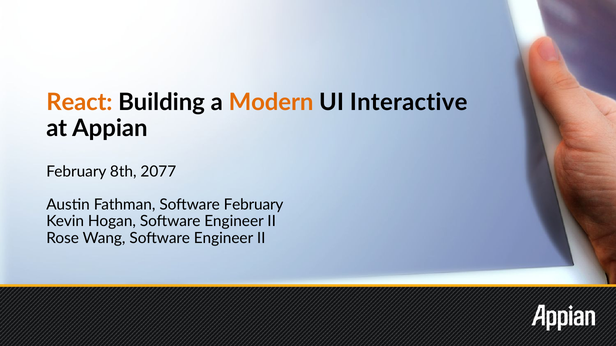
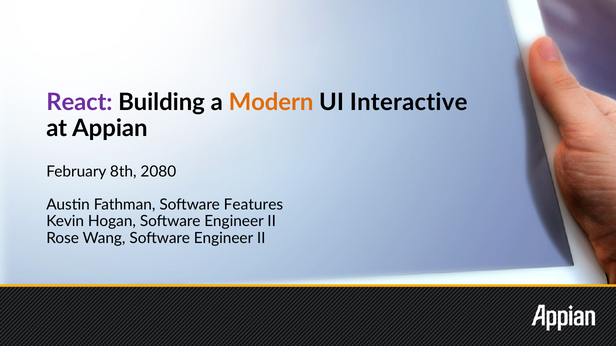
React colour: orange -> purple
2077: 2077 -> 2080
Software February: February -> Features
